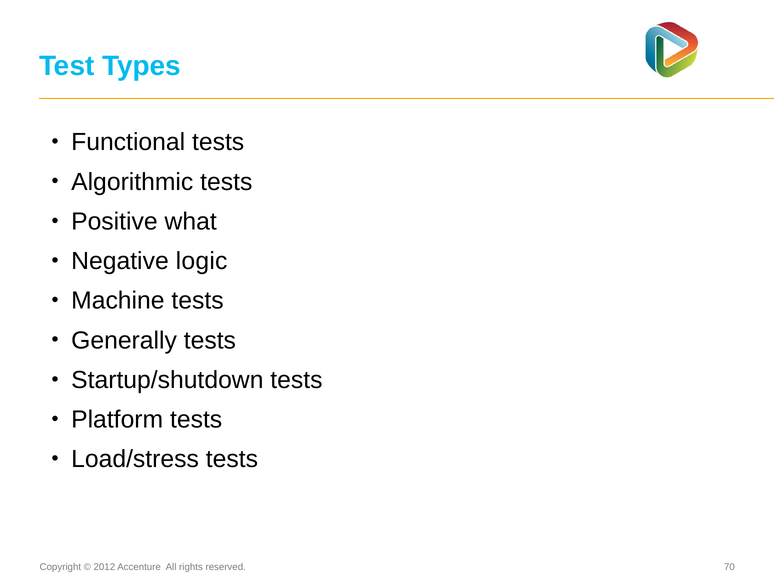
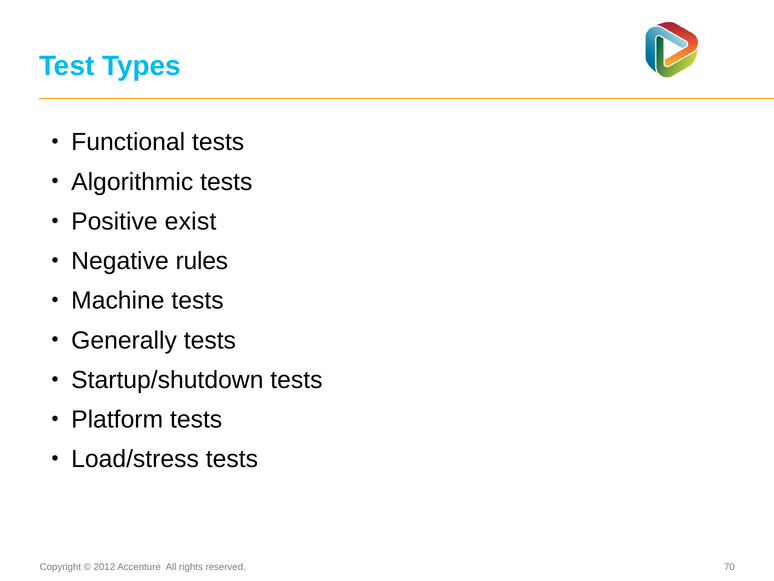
what: what -> exist
logic: logic -> rules
